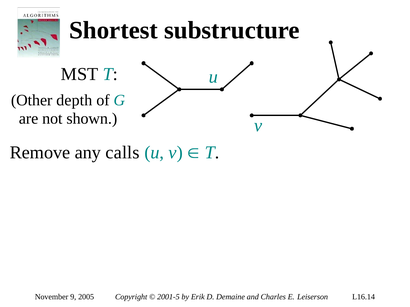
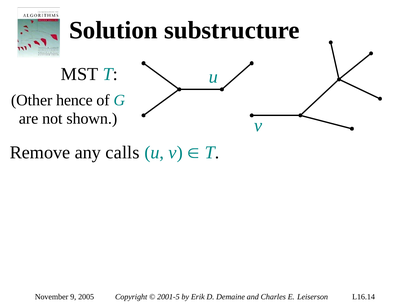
Shortest: Shortest -> Solution
depth: depth -> hence
